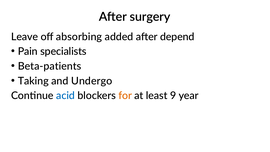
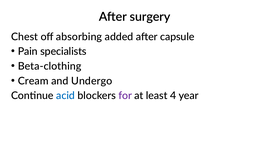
Leave: Leave -> Chest
depend: depend -> capsule
Beta-patients: Beta-patients -> Beta-clothing
Taking: Taking -> Cream
for colour: orange -> purple
9: 9 -> 4
